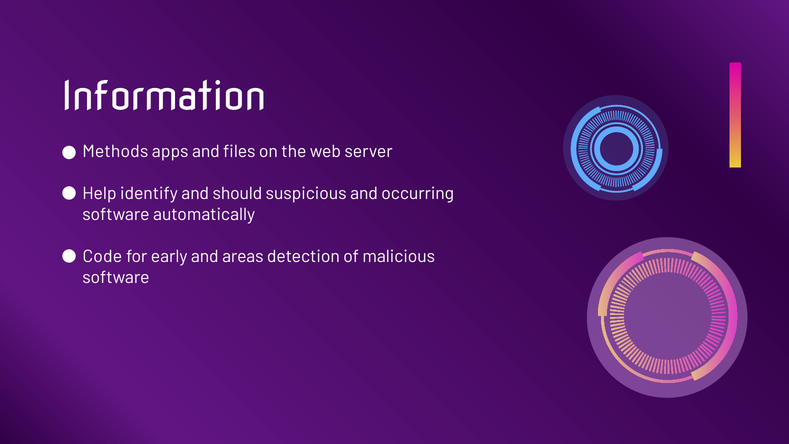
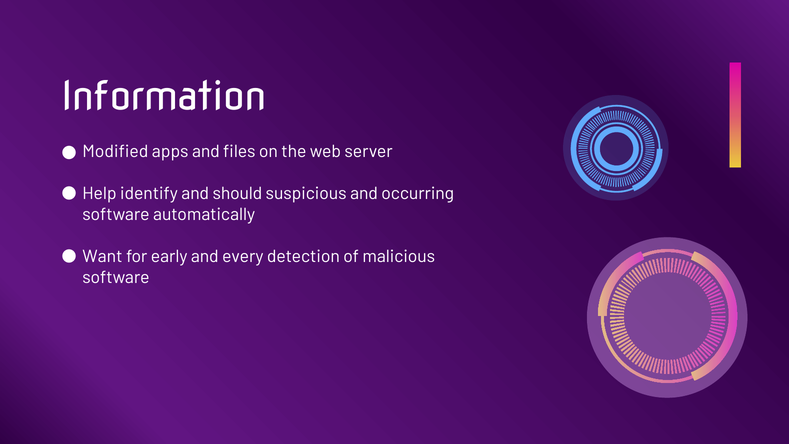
Methods: Methods -> Modified
Code: Code -> Want
areas: areas -> every
